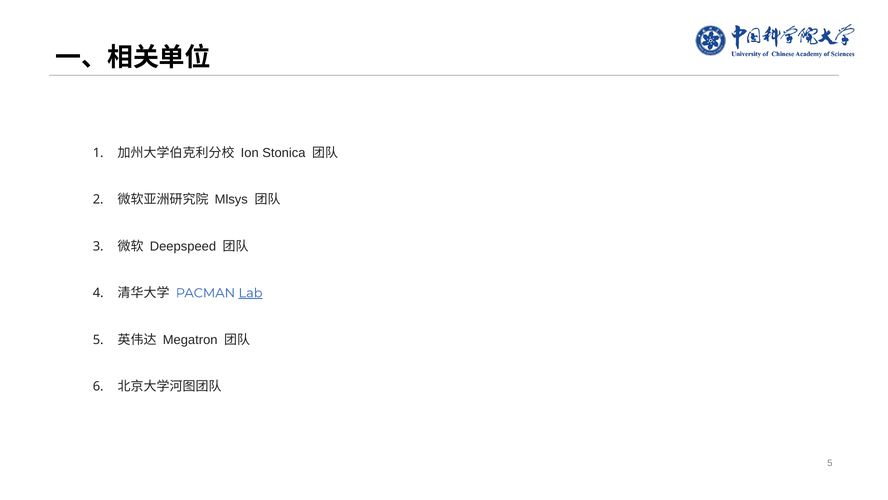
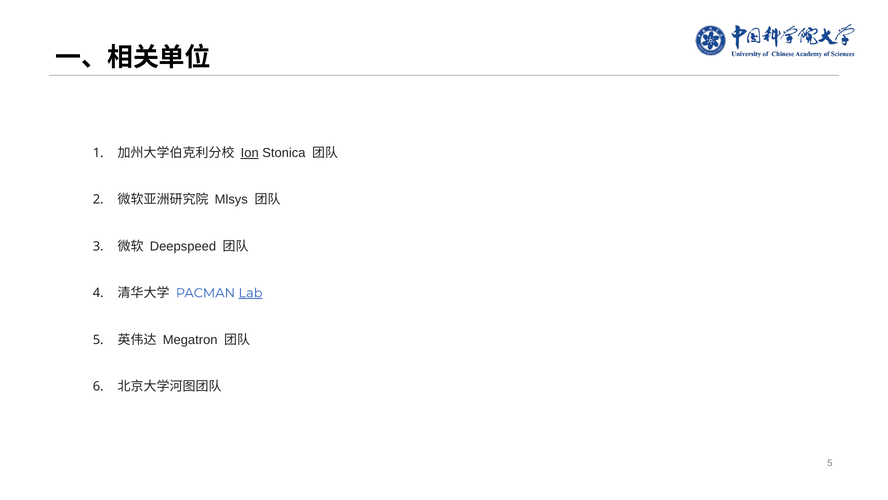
Ion underline: none -> present
